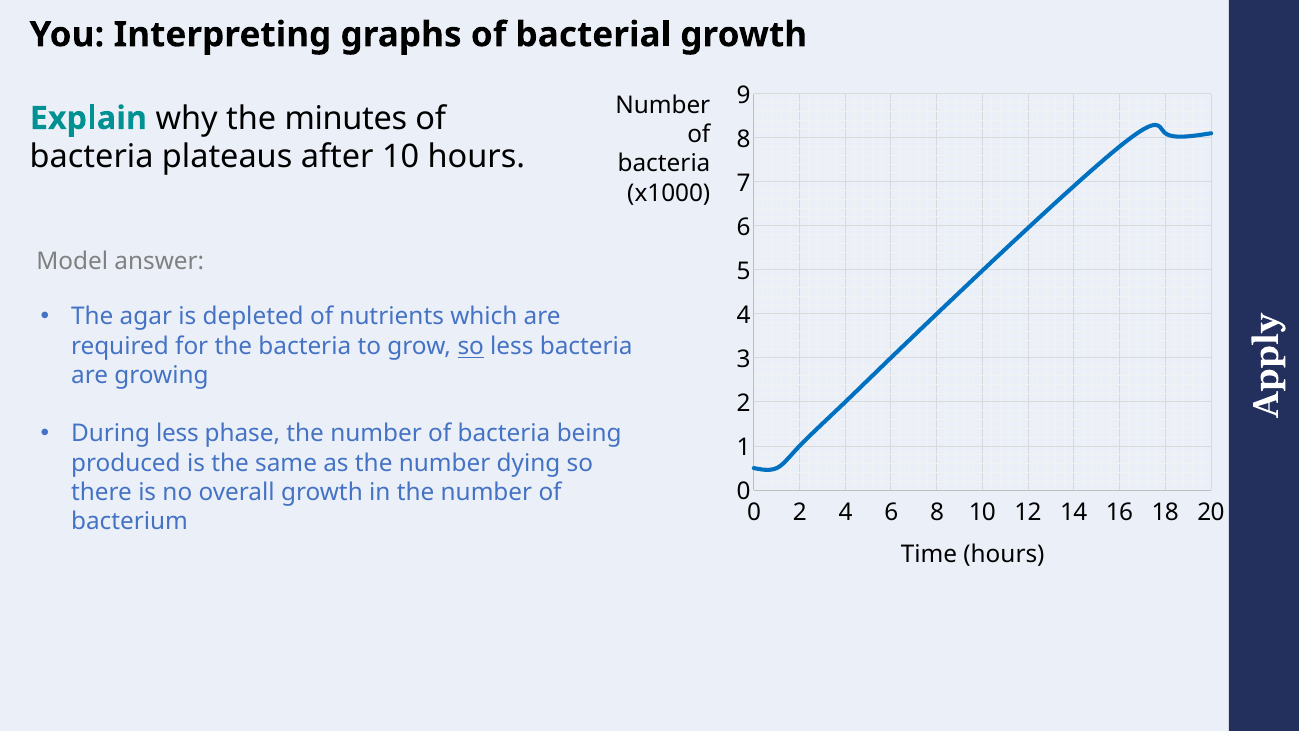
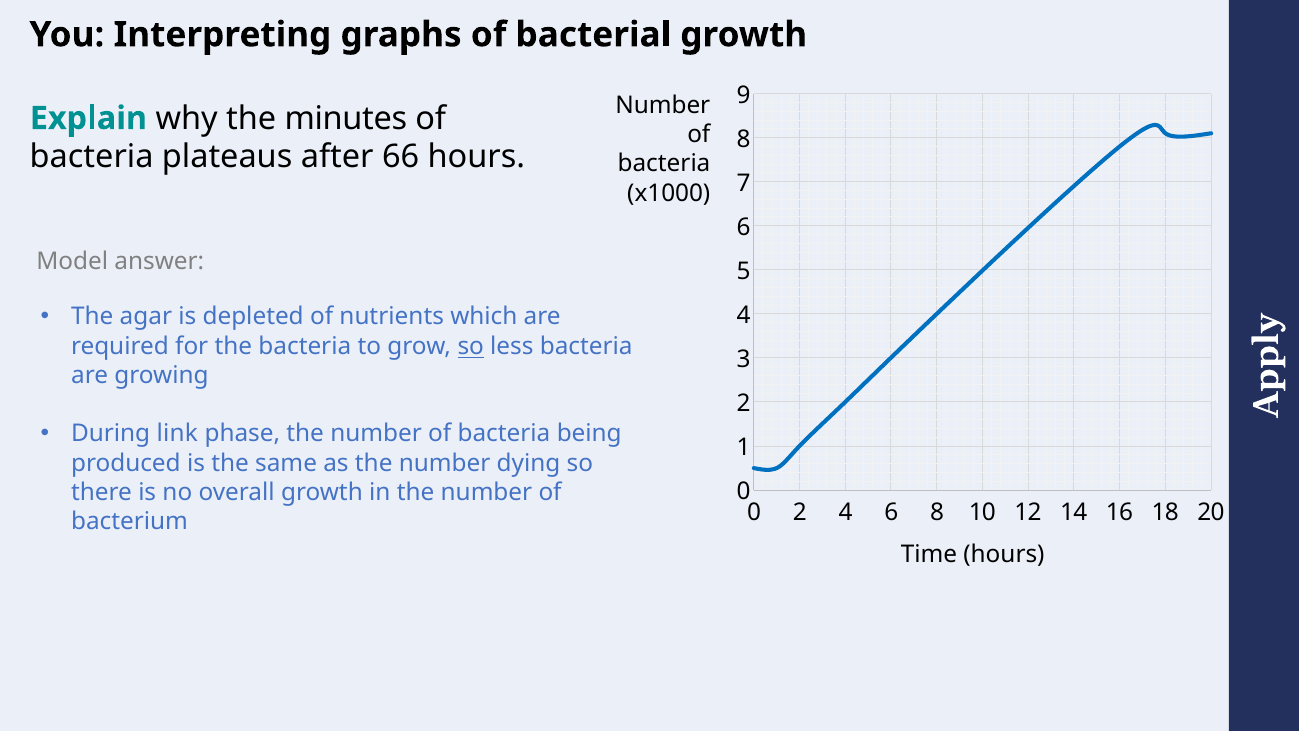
after 10: 10 -> 66
During less: less -> link
